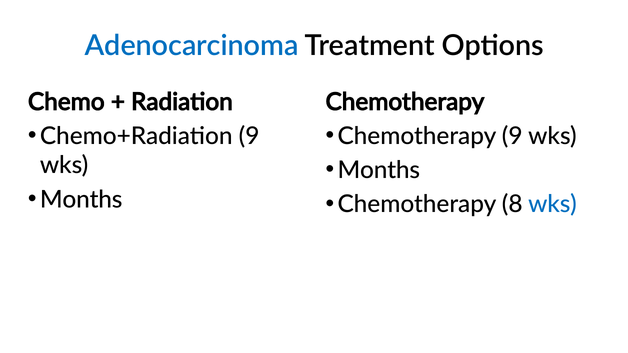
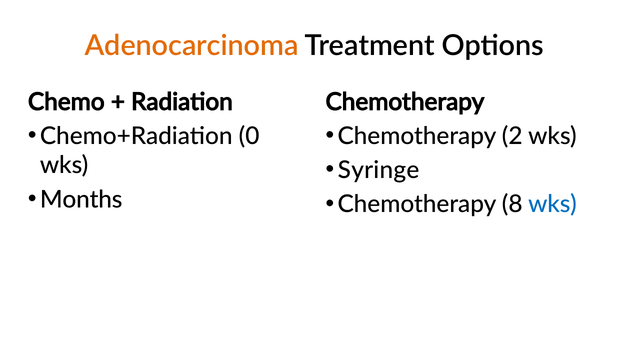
Adenocarcinoma colour: blue -> orange
Chemo+Radiation 9: 9 -> 0
Chemotherapy 9: 9 -> 2
Months at (379, 170): Months -> Syringe
